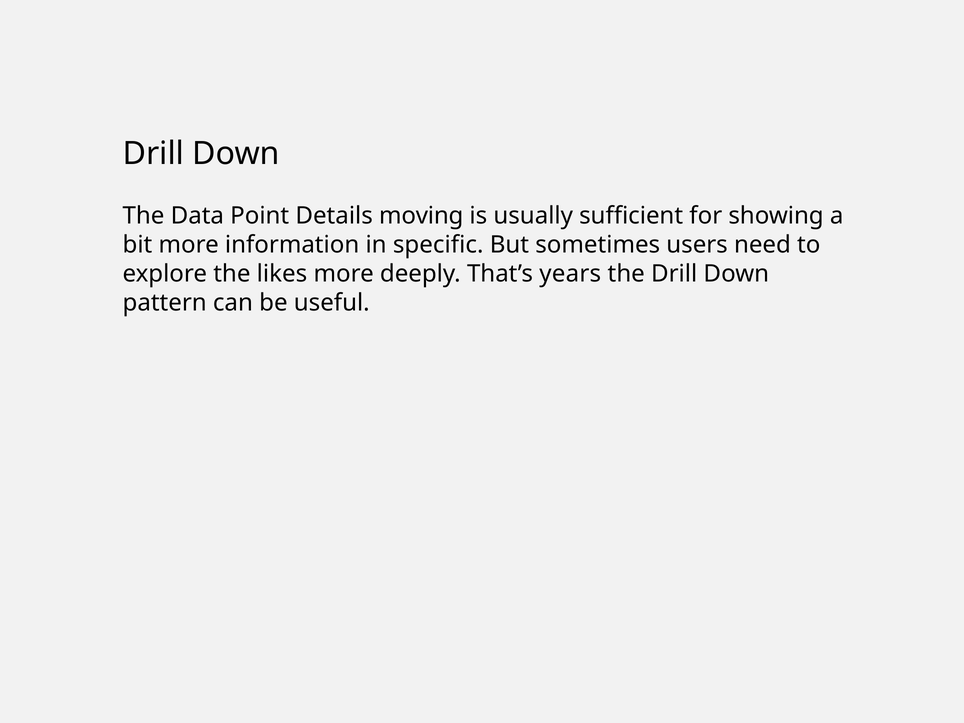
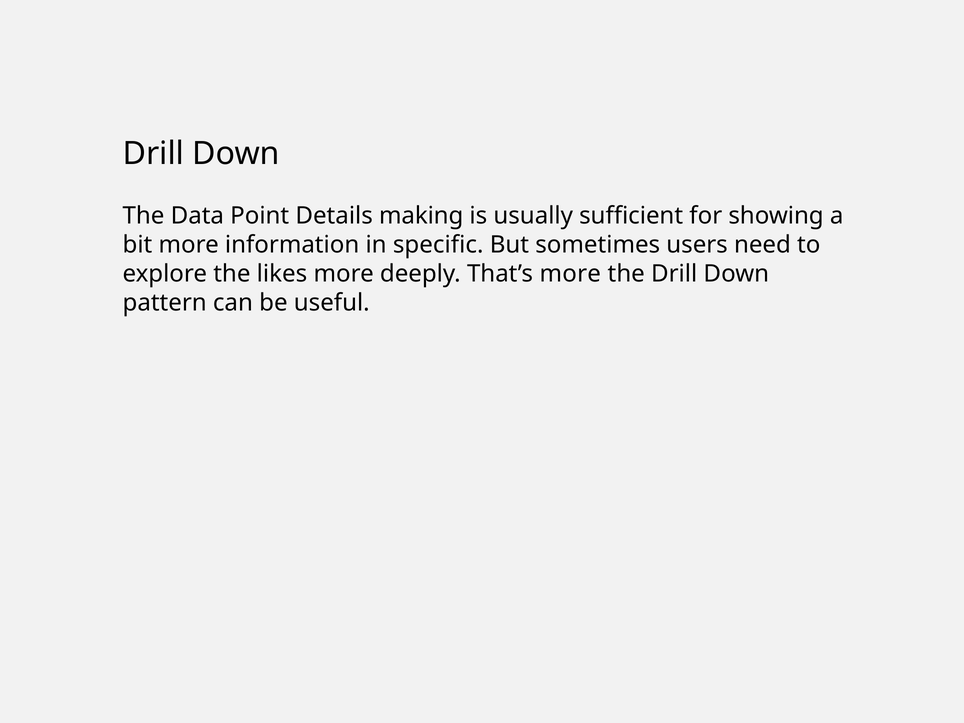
moving: moving -> making
That’s years: years -> more
